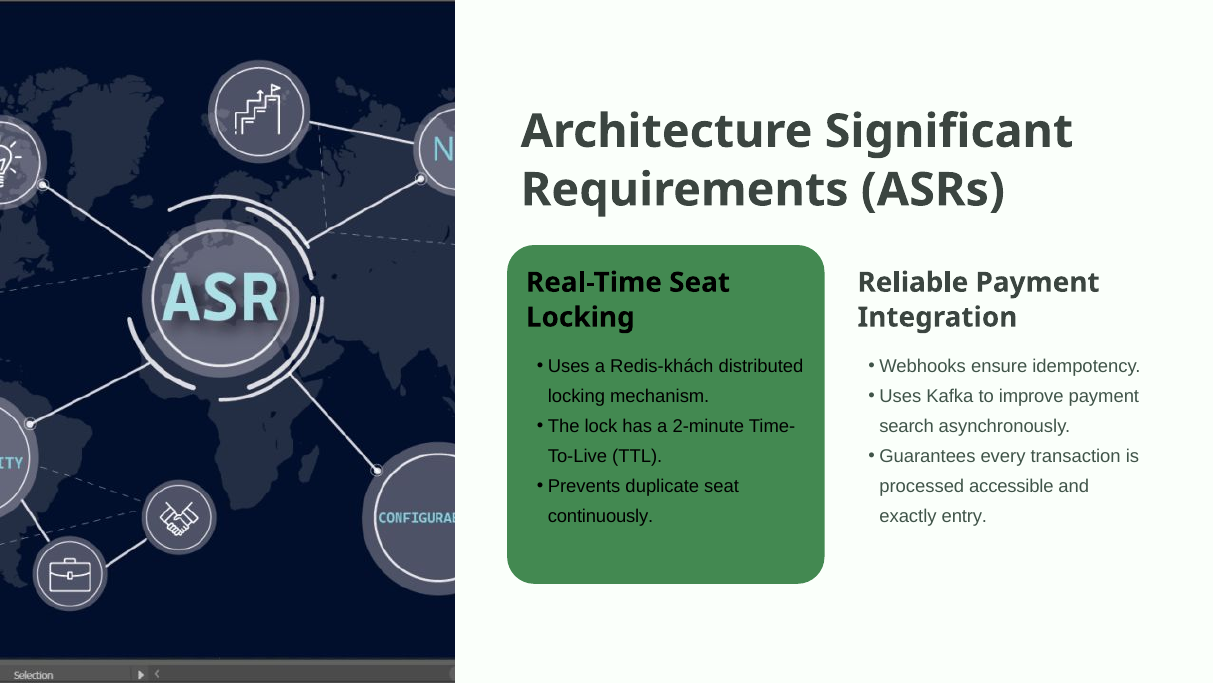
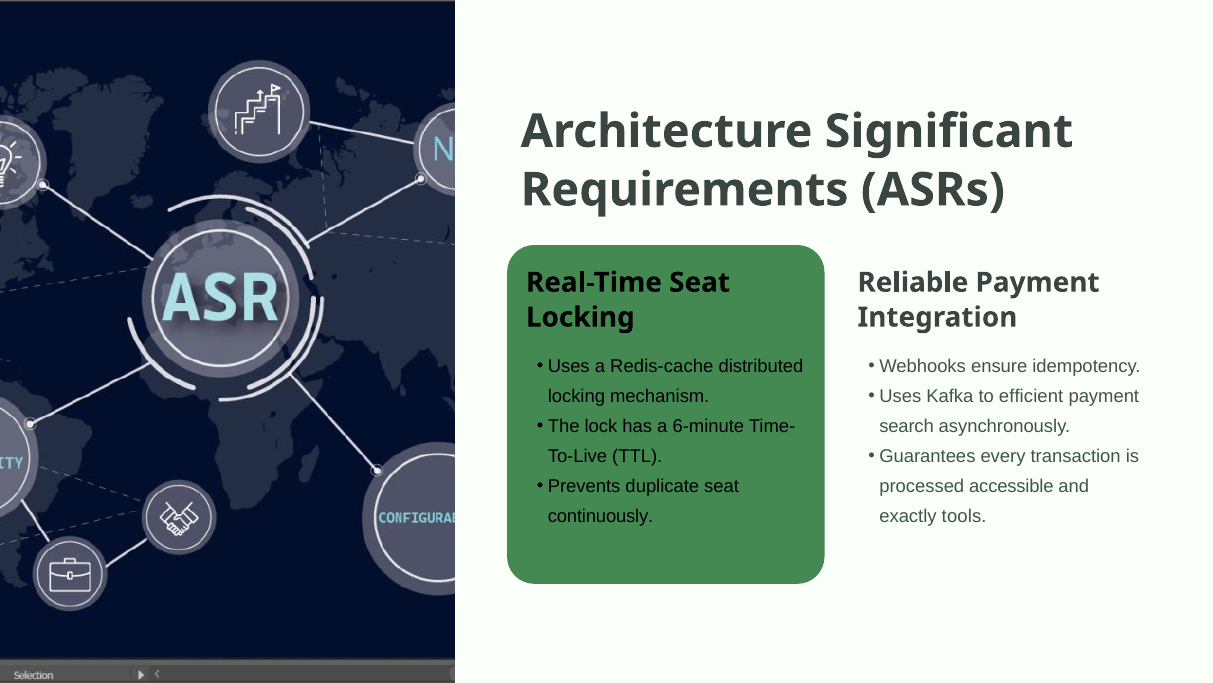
Redis-khách: Redis-khách -> Redis-cache
improve: improve -> efficient
2-minute: 2-minute -> 6-minute
entry: entry -> tools
